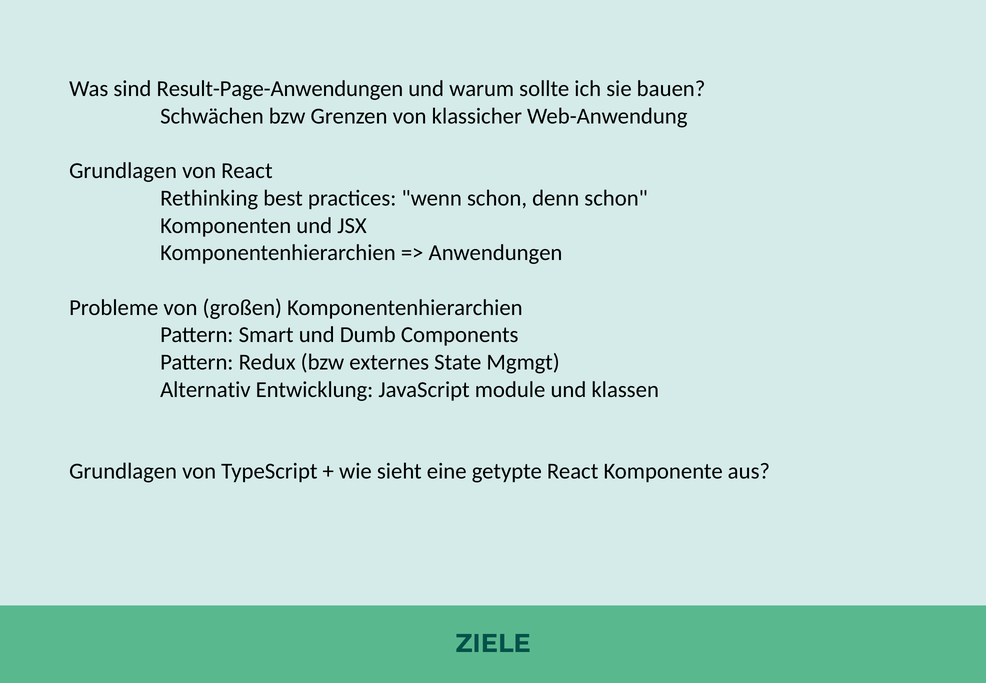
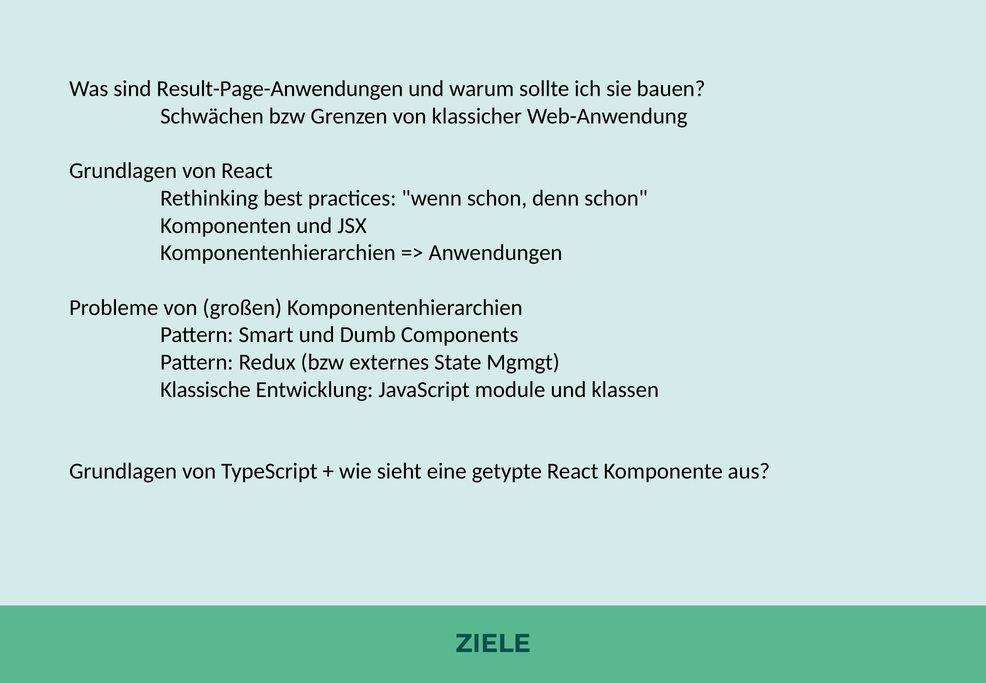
Alternativ: Alternativ -> Klassische
